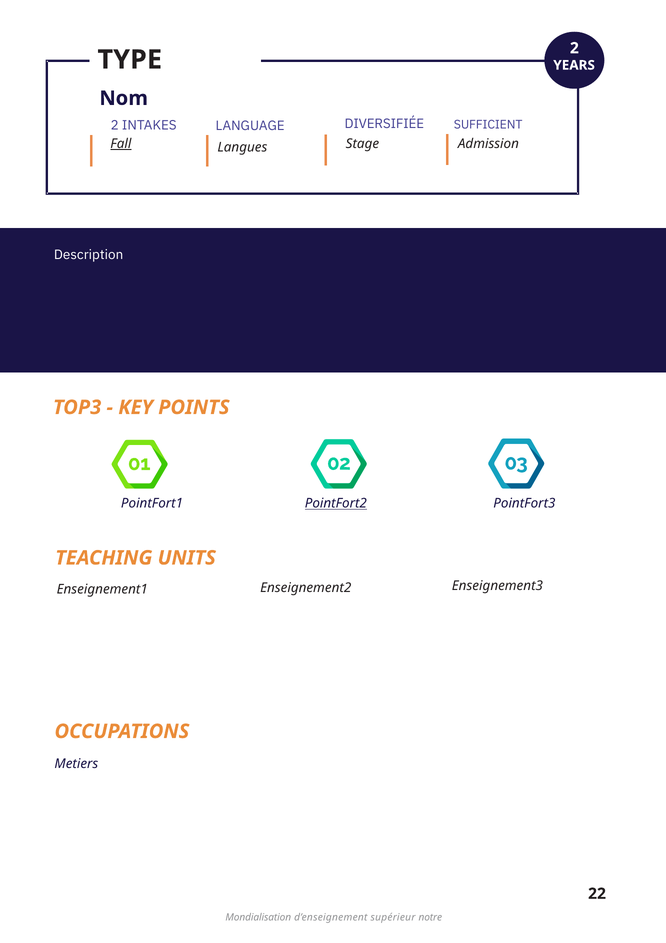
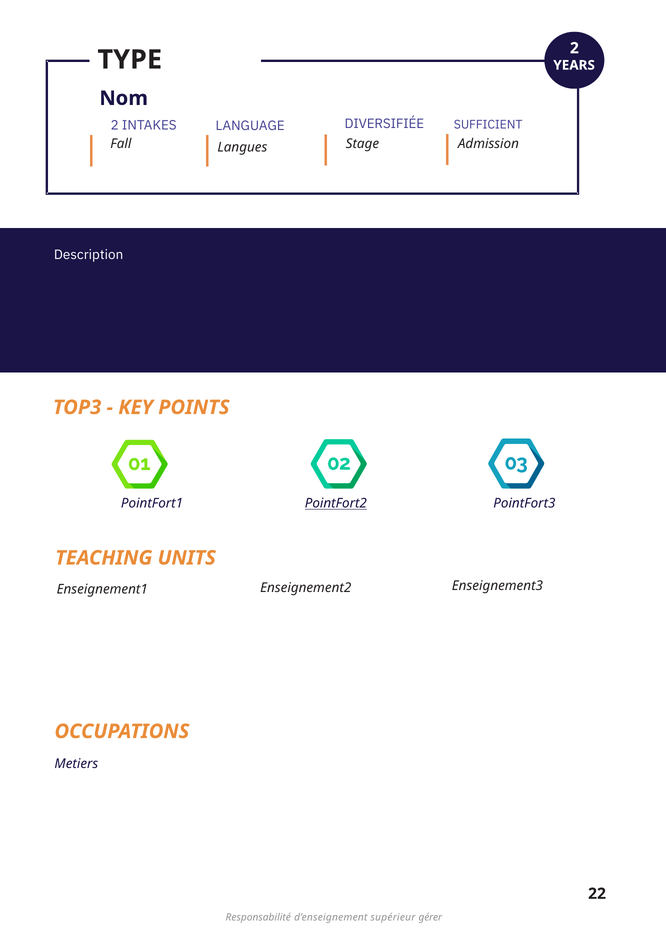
Fall underline: present -> none
Mondialisation: Mondialisation -> Responsabilité
notre: notre -> gérer
